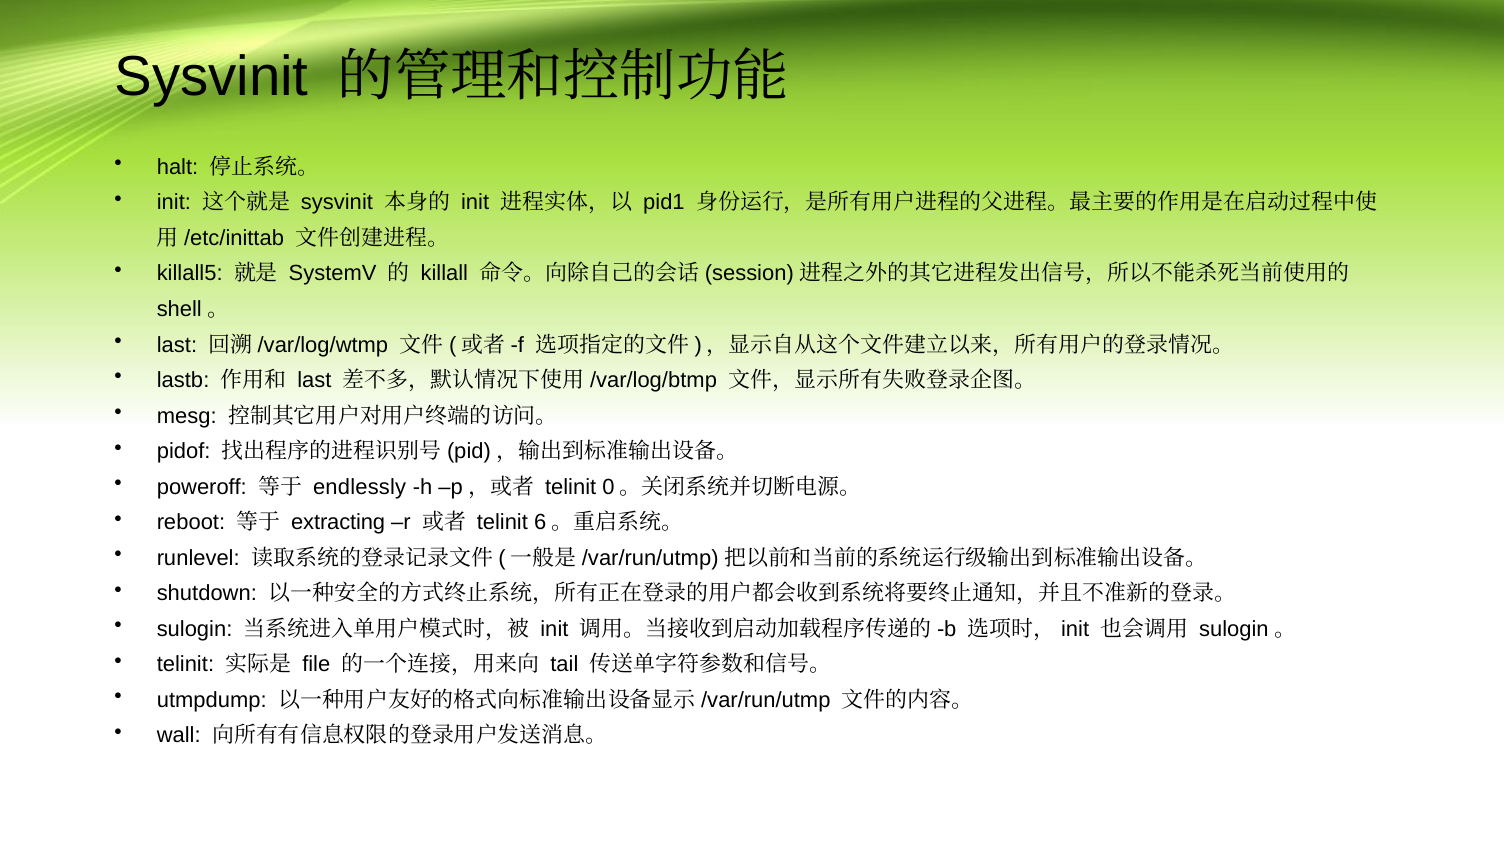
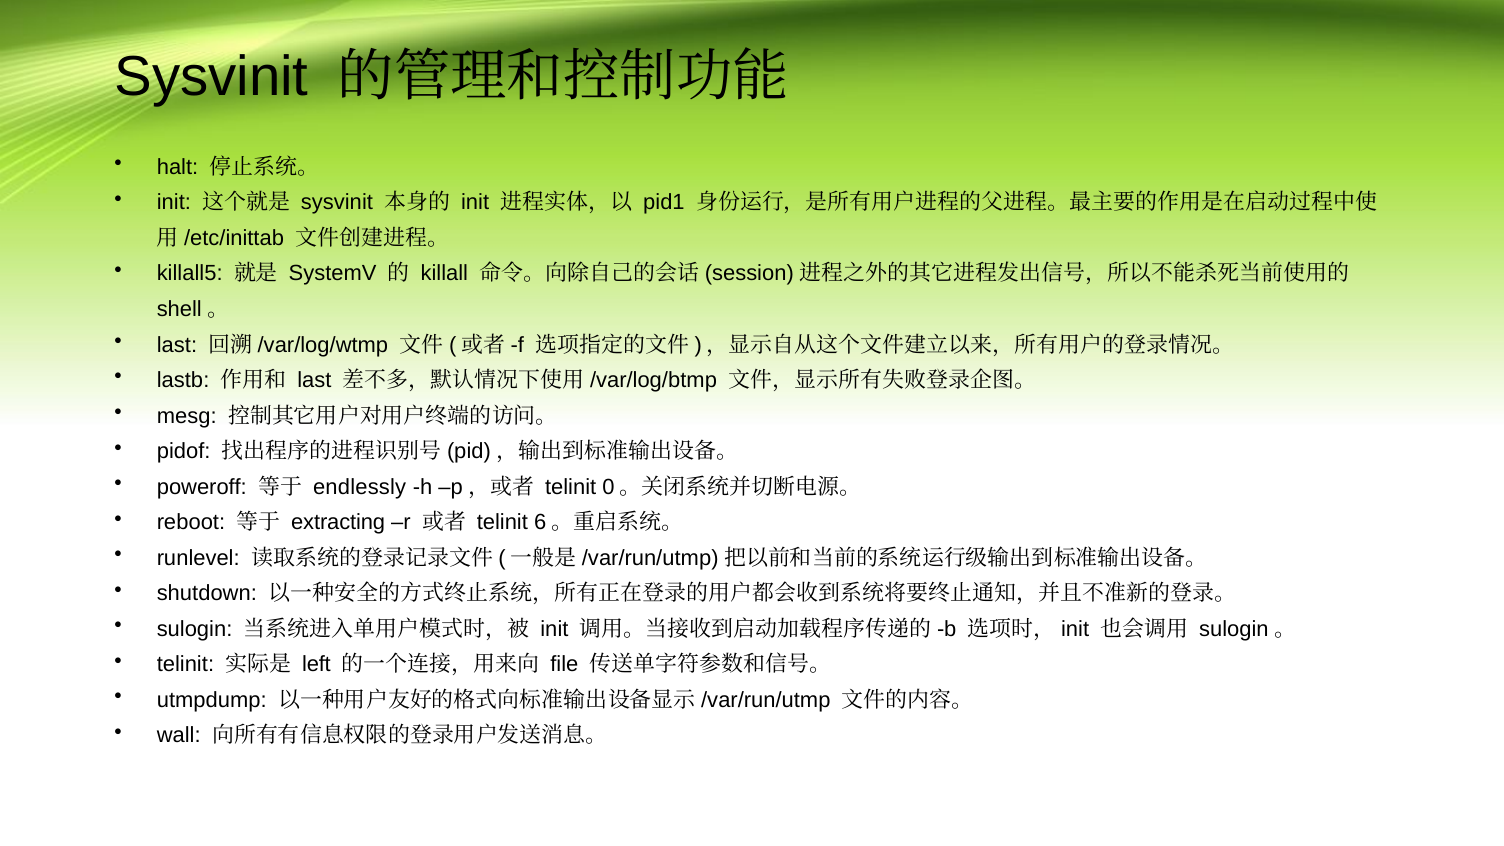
file: file -> left
tail: tail -> file
